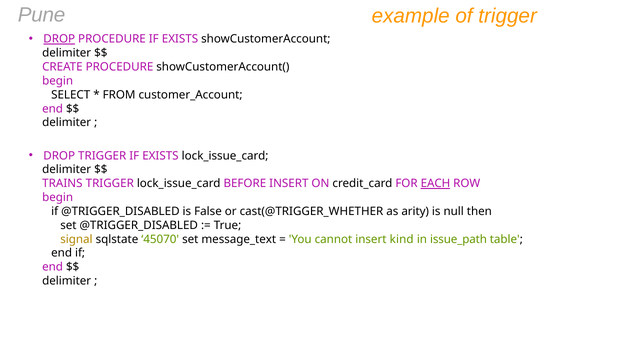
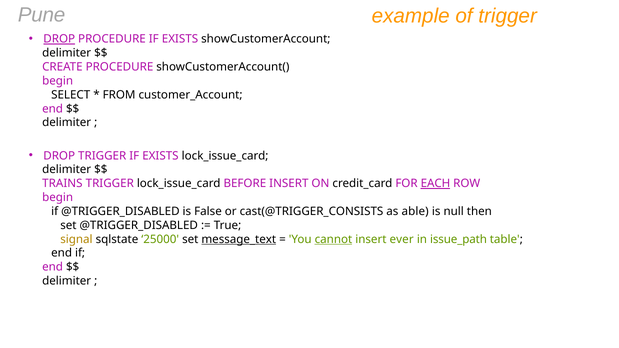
cast(@TRIGGER_WHETHER: cast(@TRIGGER_WHETHER -> cast(@TRIGGER_CONSISTS
arity: arity -> able
45070: 45070 -> 25000
message_text underline: none -> present
cannot underline: none -> present
kind: kind -> ever
